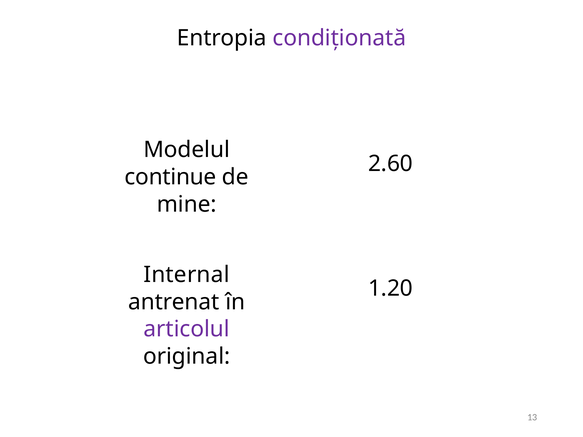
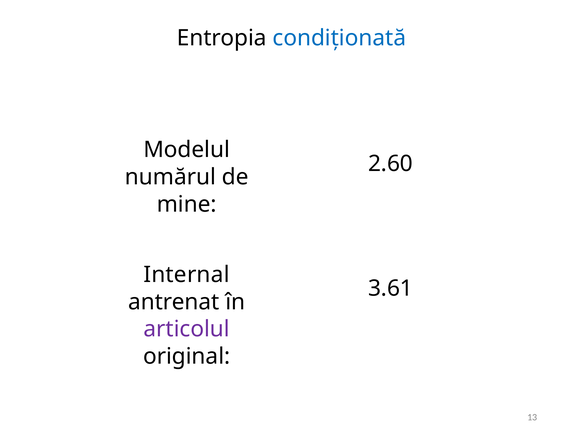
condiționată colour: purple -> blue
continue: continue -> numărul
1.20: 1.20 -> 3.61
